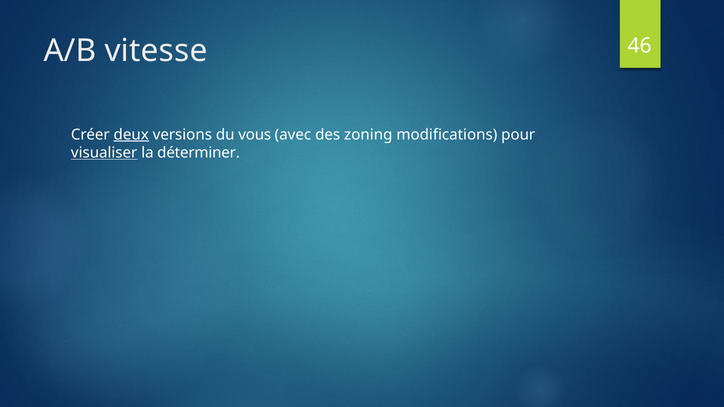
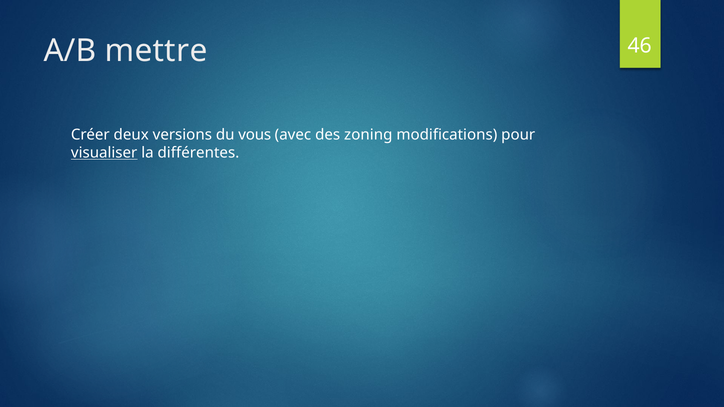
vitesse: vitesse -> mettre
deux underline: present -> none
déterminer: déterminer -> différentes
